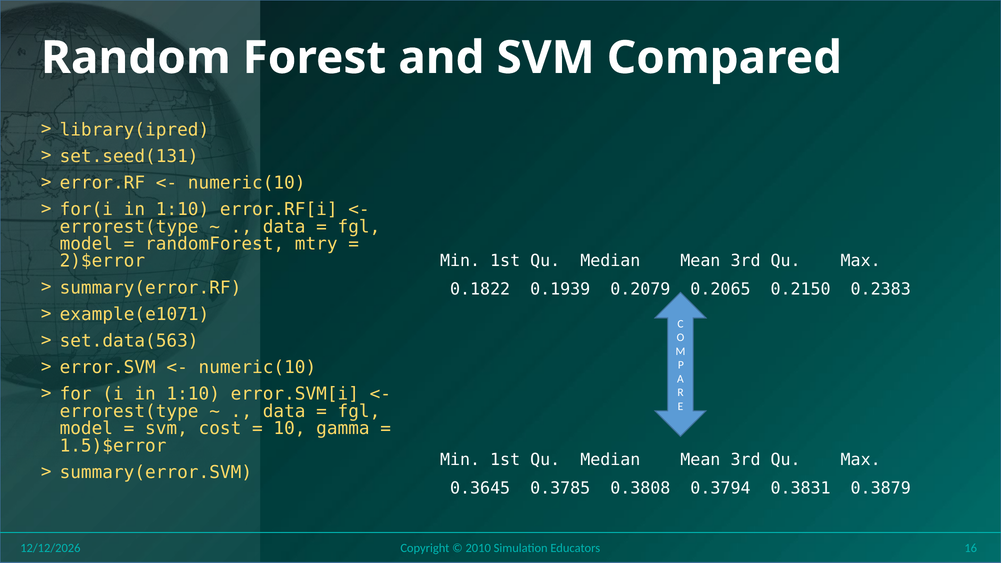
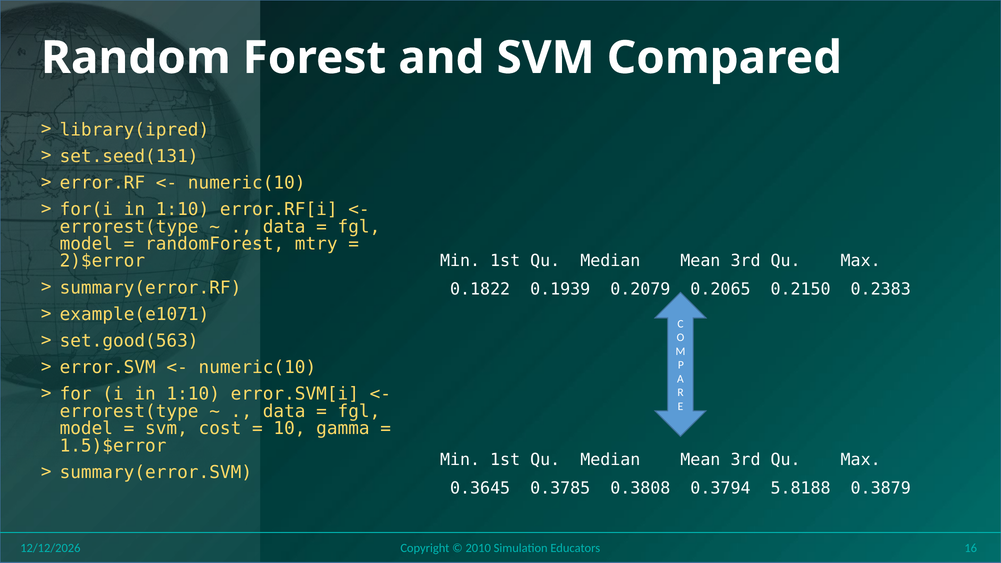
set.data(563: set.data(563 -> set.good(563
0.3831: 0.3831 -> 5.8188
